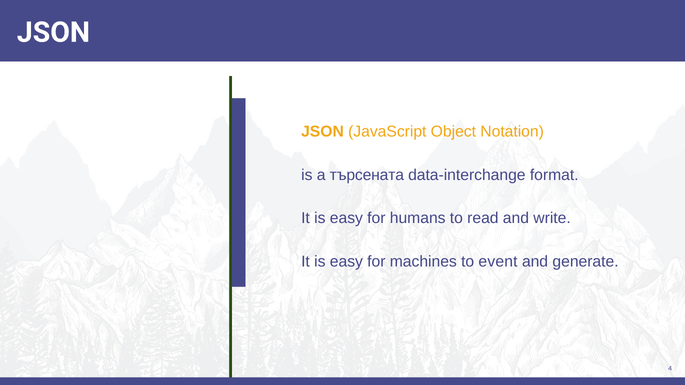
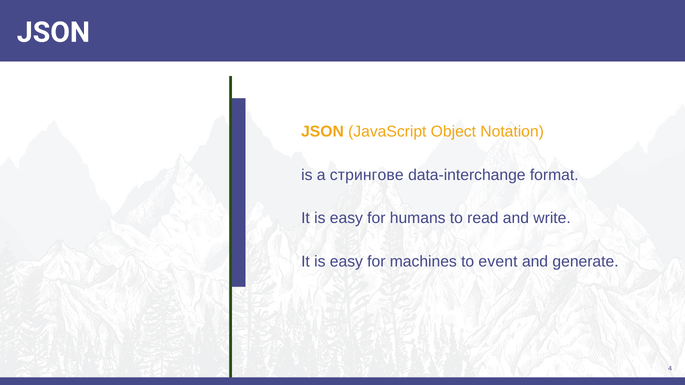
търсената: търсената -> стрингове
